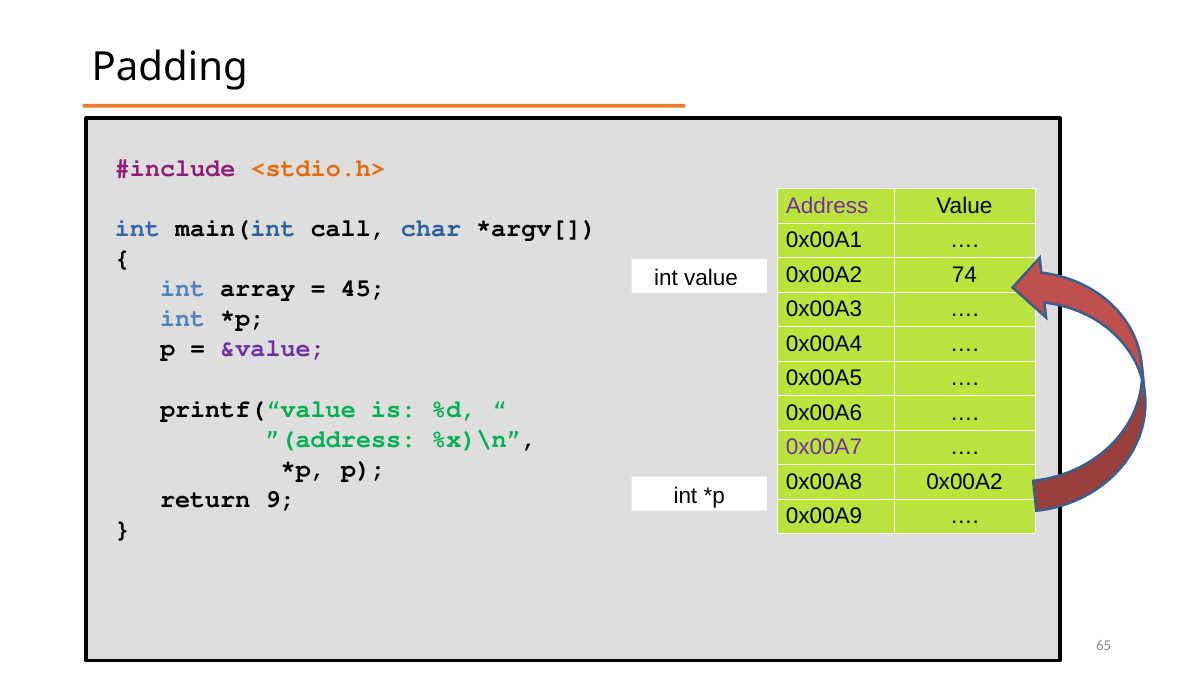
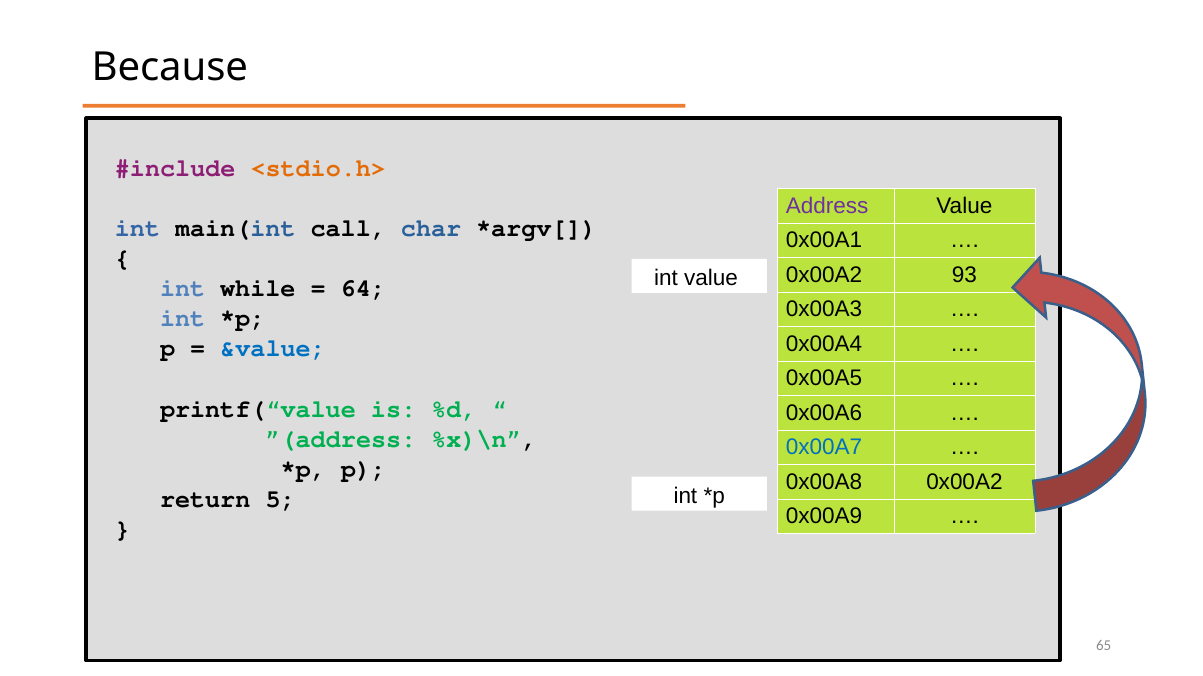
Padding: Padding -> Because
74: 74 -> 93
array: array -> while
45: 45 -> 64
&value colour: purple -> blue
0x00A7 colour: purple -> blue
9: 9 -> 5
